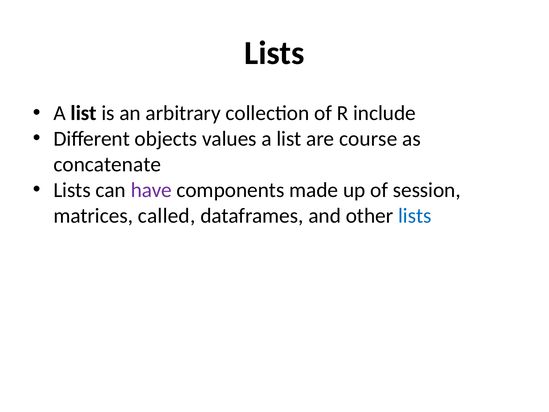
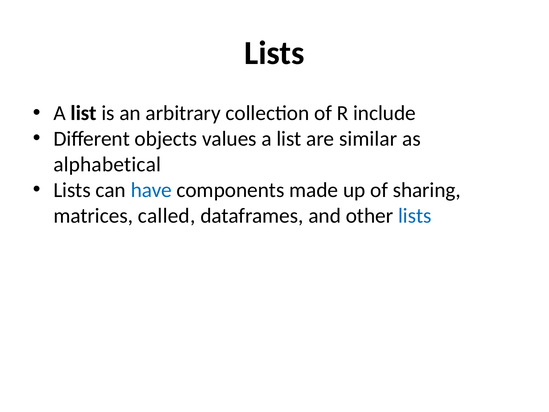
course: course -> similar
concatenate: concatenate -> alphabetical
have colour: purple -> blue
session: session -> sharing
